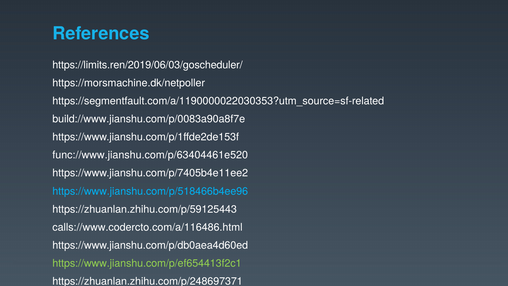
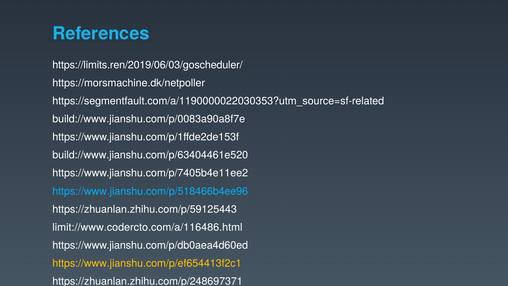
func://www.jianshu.com/p/63404461e520: func://www.jianshu.com/p/63404461e520 -> build://www.jianshu.com/p/63404461e520
calls://www.codercto.com/a/116486.html: calls://www.codercto.com/a/116486.html -> limit://www.codercto.com/a/116486.html
https://www.jianshu.com/p/ef654413f2c1 colour: light green -> yellow
